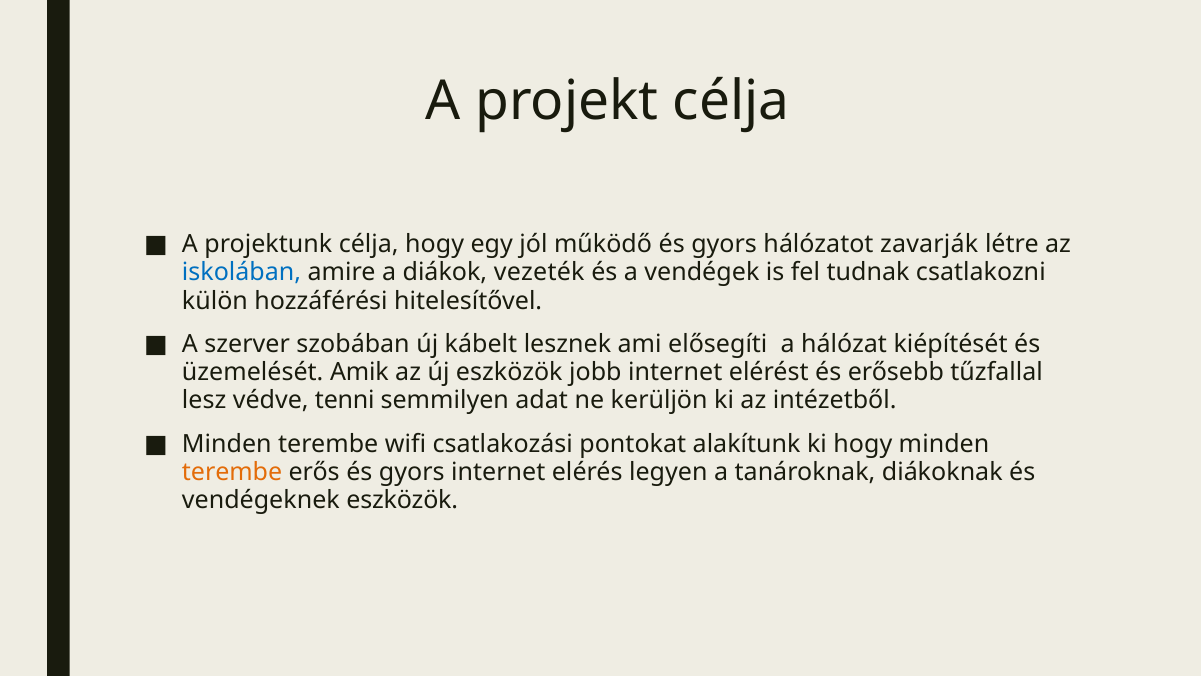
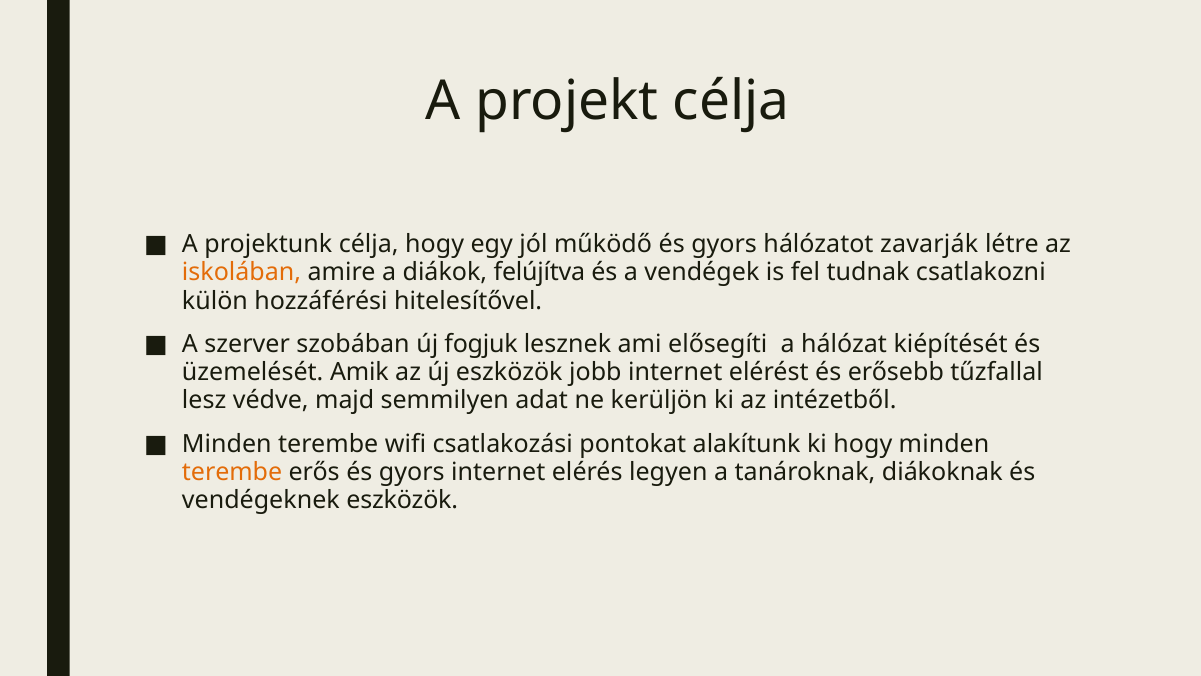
iskolában colour: blue -> orange
vezeték: vezeték -> felújítva
kábelt: kábelt -> fogjuk
tenni: tenni -> majd
